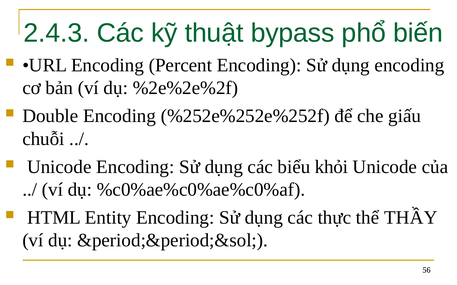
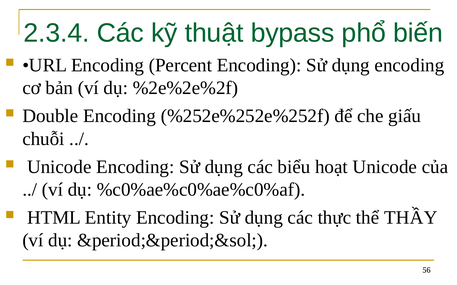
2.4.3: 2.4.3 -> 2.3.4
khỏi: khỏi -> hoạt
